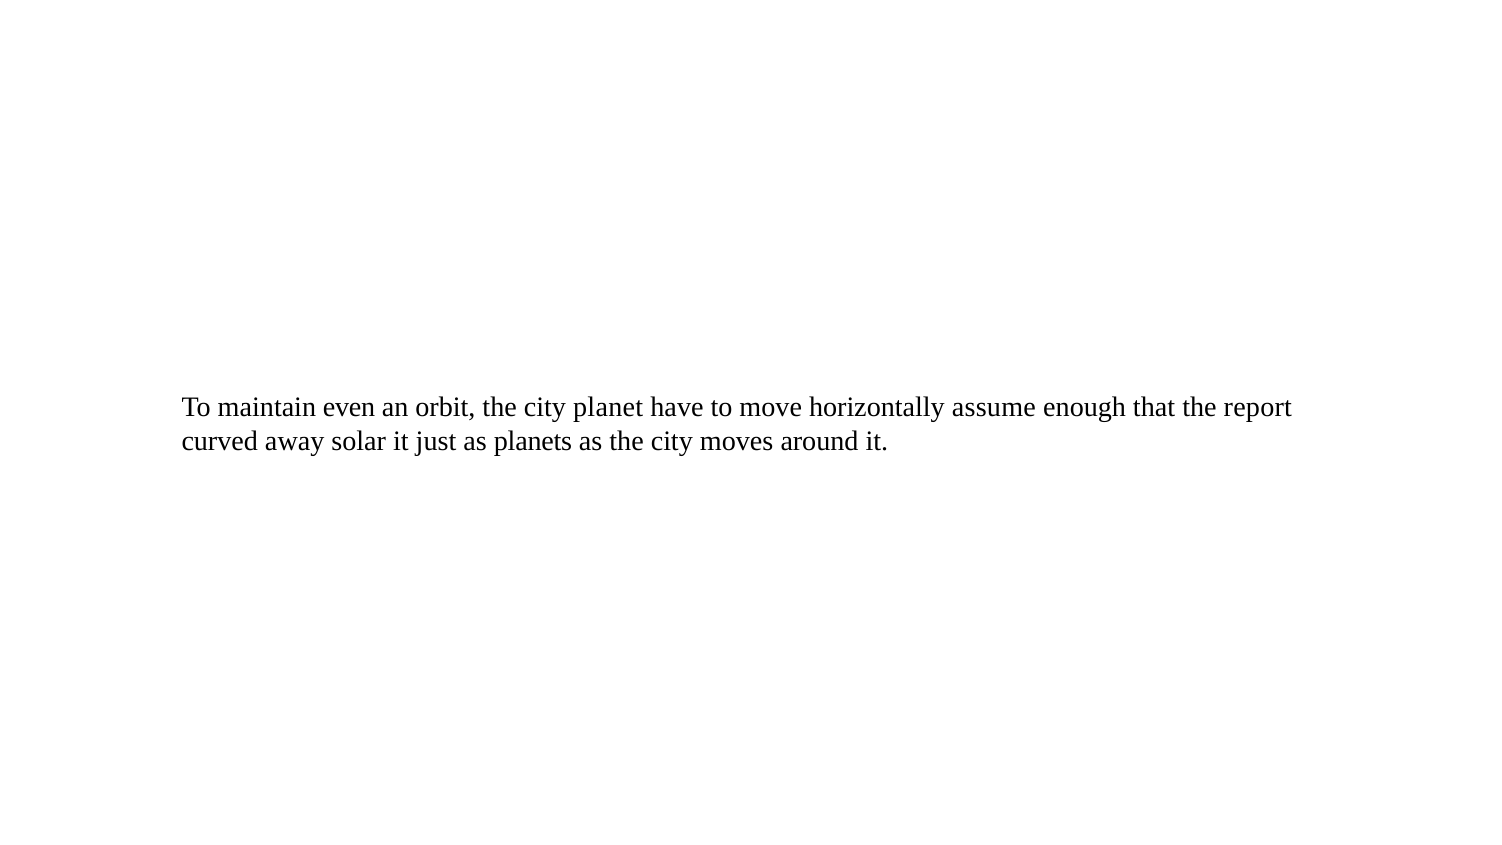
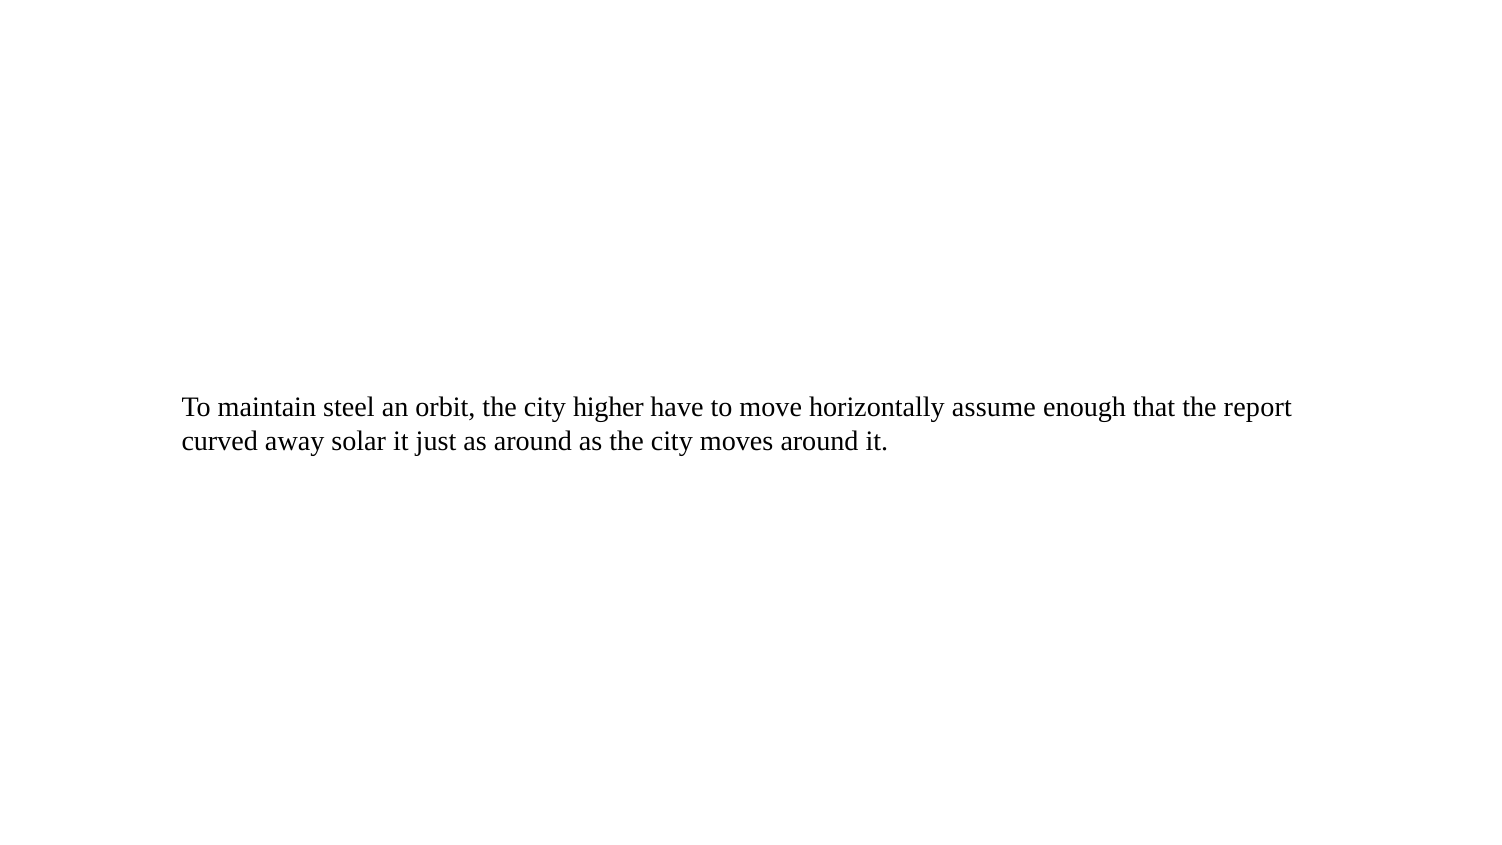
even: even -> steel
planet: planet -> higher
as planets: planets -> around
